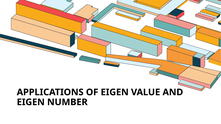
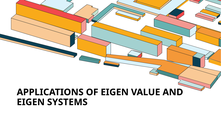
NUMBER: NUMBER -> SYSTEMS
